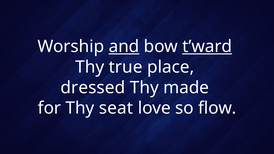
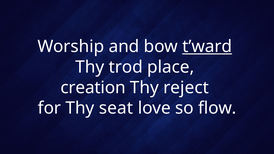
and underline: present -> none
true: true -> trod
dressed: dressed -> creation
made: made -> reject
